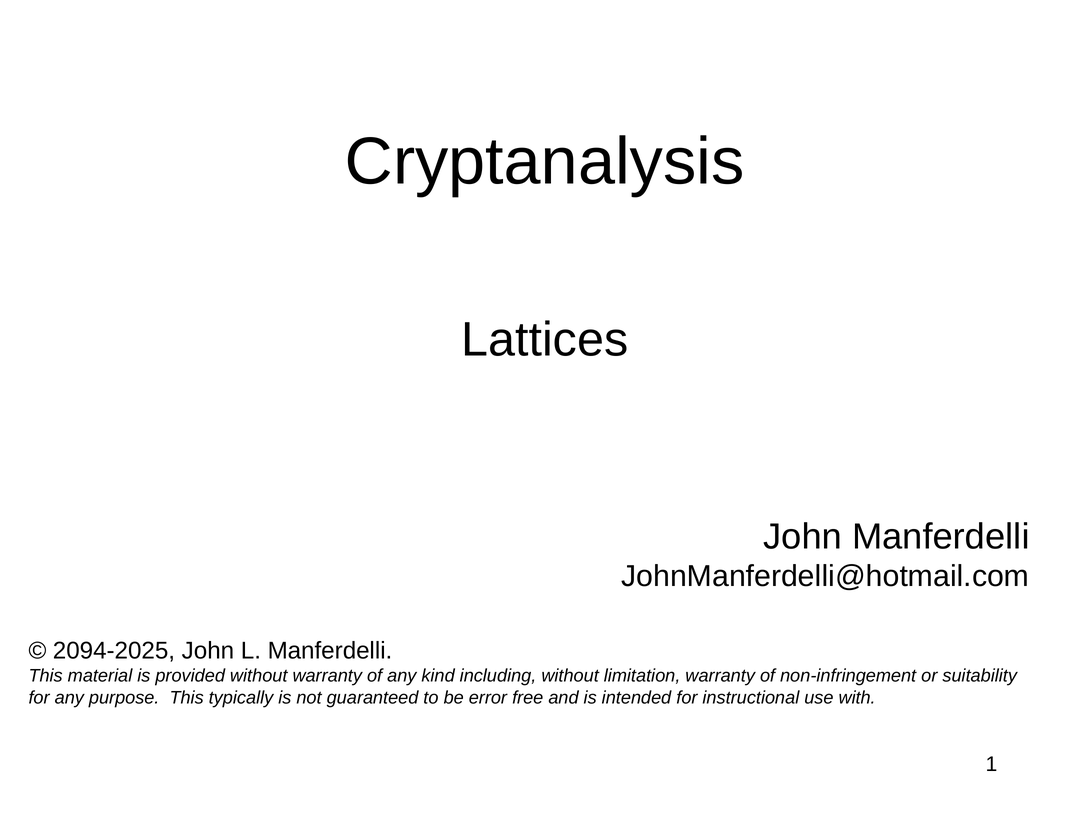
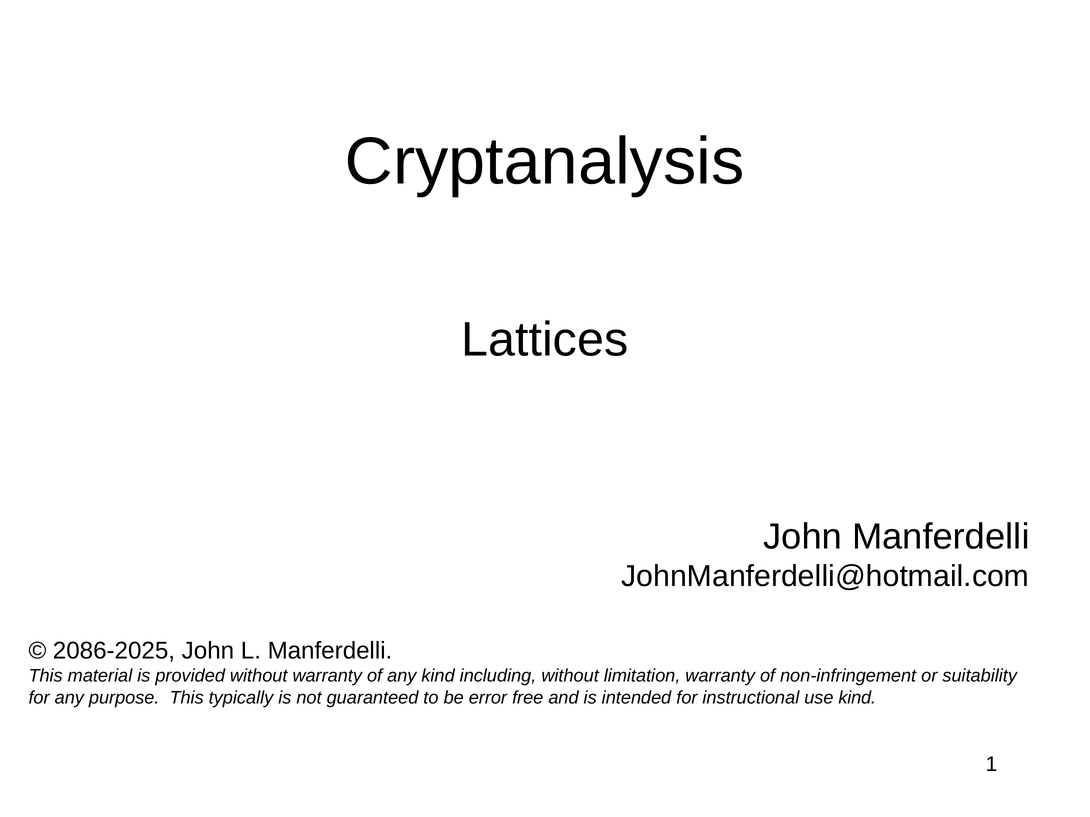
2094-2025: 2094-2025 -> 2086-2025
use with: with -> kind
